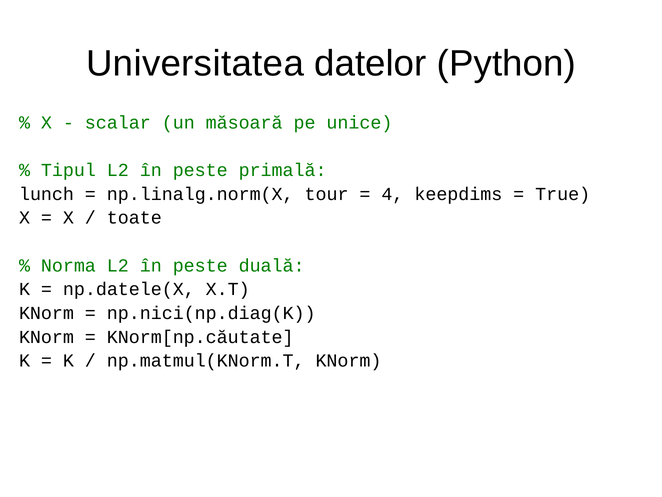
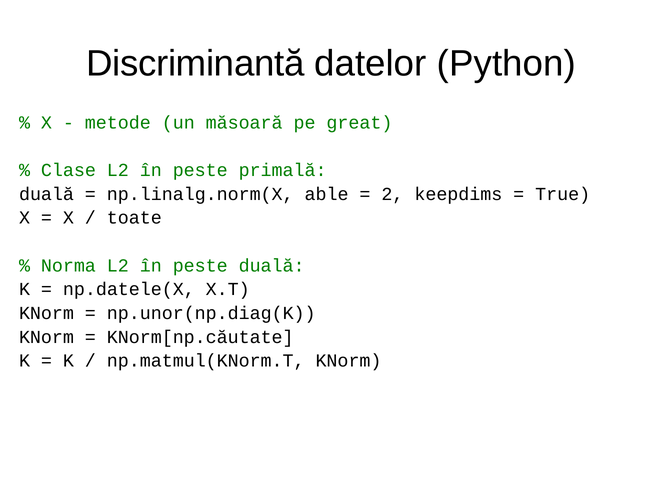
Universitatea: Universitatea -> Discriminantă
scalar: scalar -> metode
unice: unice -> great
Tipul: Tipul -> Clase
lunch at (46, 194): lunch -> duală
tour: tour -> able
4: 4 -> 2
np.nici(np.diag(K: np.nici(np.diag(K -> np.unor(np.diag(K
